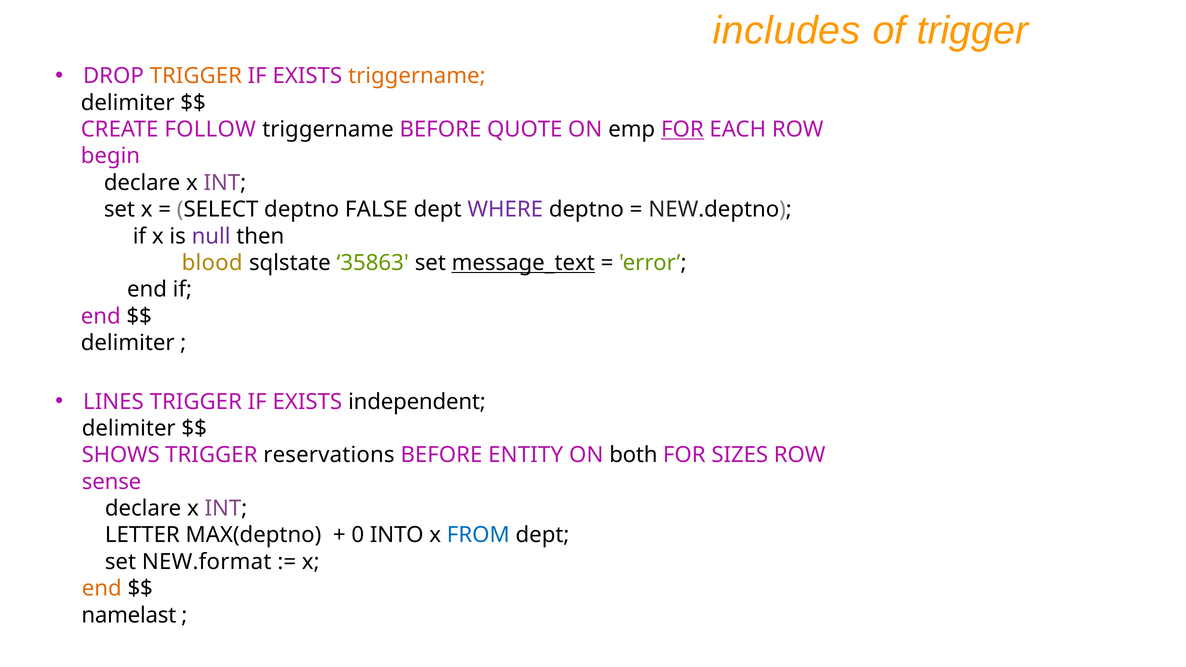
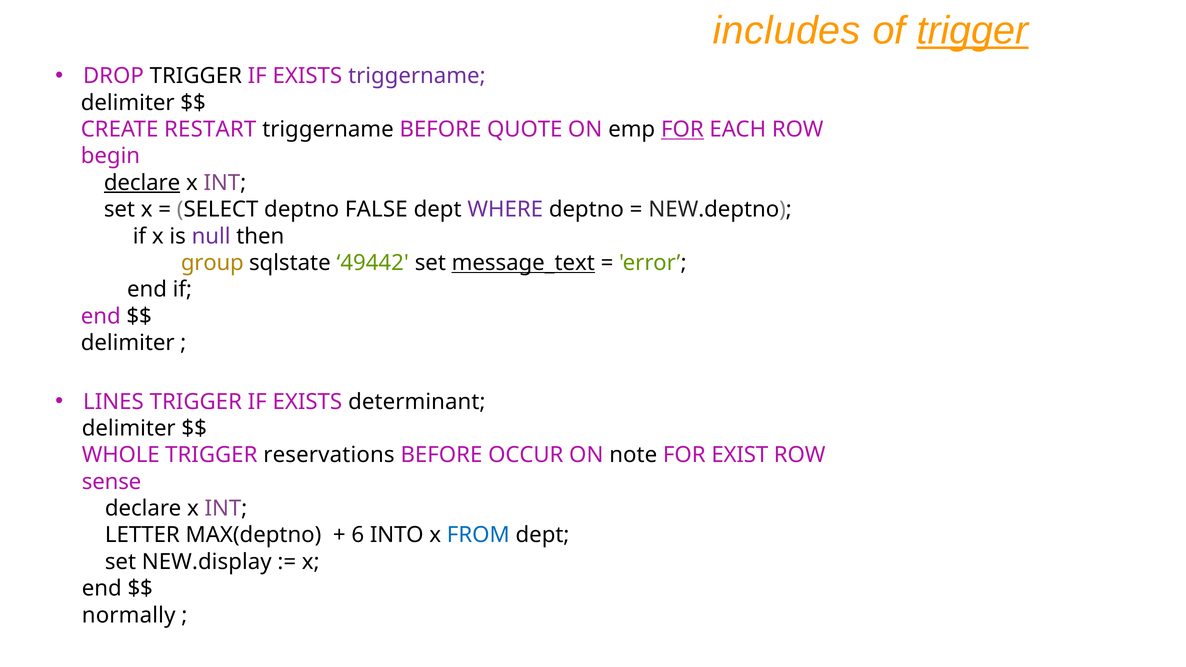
trigger at (973, 31) underline: none -> present
TRIGGER at (196, 76) colour: orange -> black
triggername at (417, 76) colour: orange -> purple
FOLLOW: FOLLOW -> RESTART
declare at (142, 183) underline: none -> present
blood: blood -> group
35863: 35863 -> 49442
independent: independent -> determinant
SHOWS: SHOWS -> WHOLE
ENTITY: ENTITY -> OCCUR
both: both -> note
SIZES: SIZES -> EXIST
0: 0 -> 6
NEW.format: NEW.format -> NEW.display
end at (102, 589) colour: orange -> black
namelast: namelast -> normally
